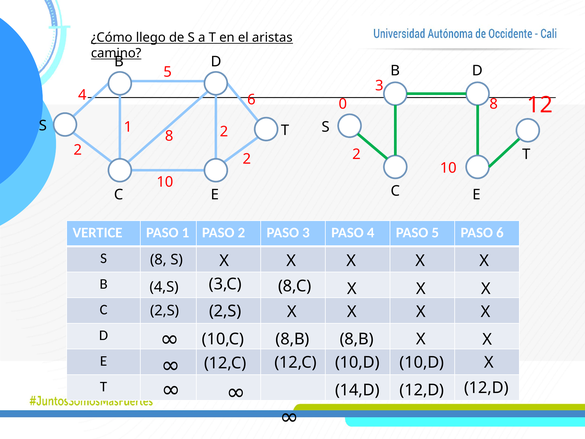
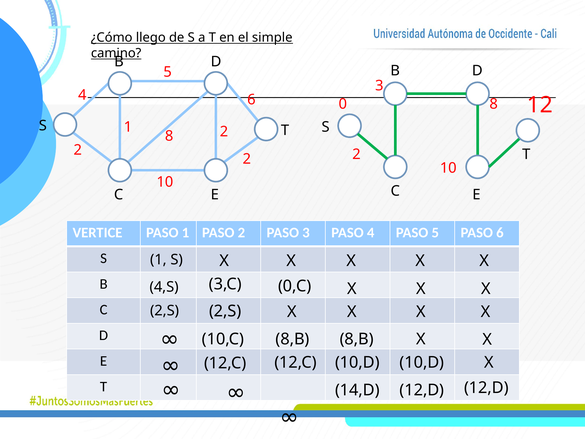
aristas: aristas -> simple
8 at (158, 260): 8 -> 1
8,C: 8,C -> 0,C
